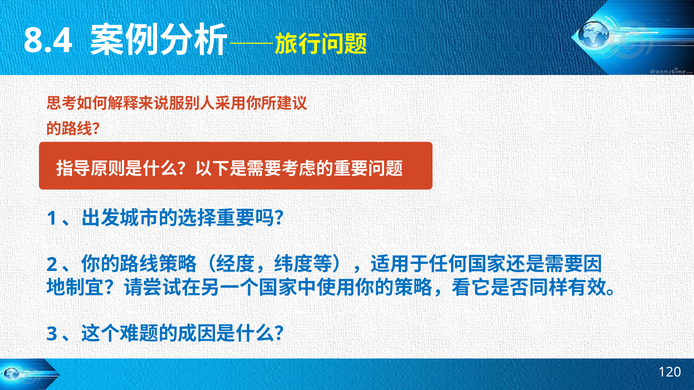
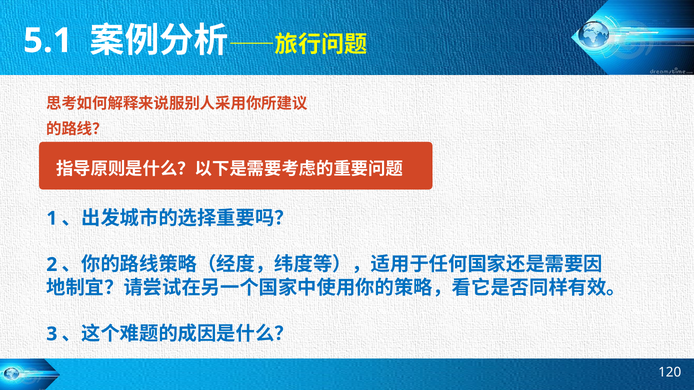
8.4: 8.4 -> 5.1
